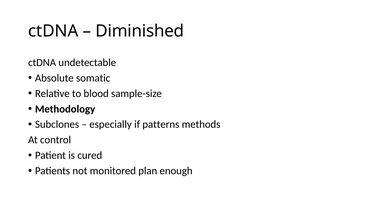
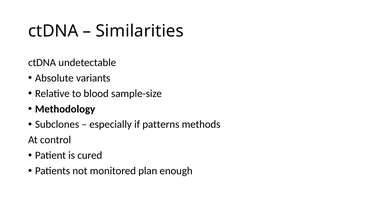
Diminished: Diminished -> Similarities
somatic: somatic -> variants
